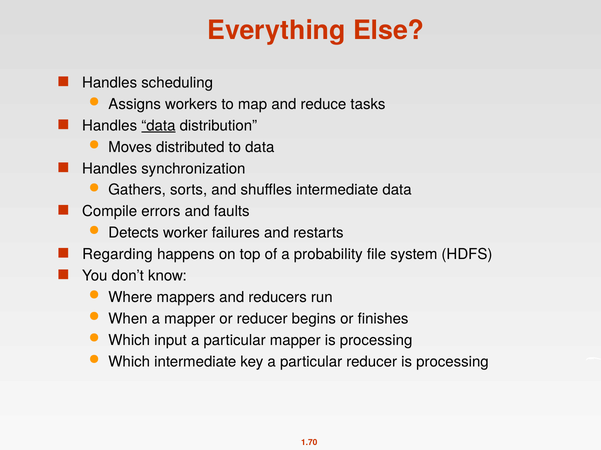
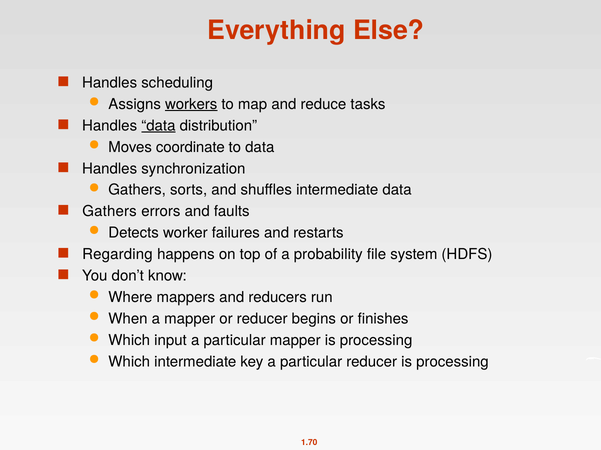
workers underline: none -> present
distributed: distributed -> coordinate
Compile at (110, 212): Compile -> Gathers
